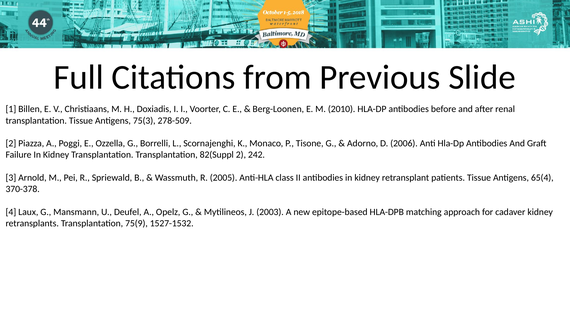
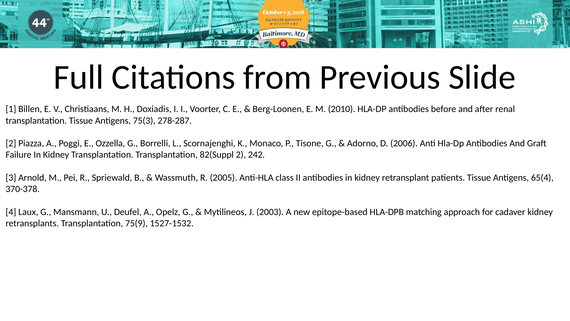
278-509: 278-509 -> 278-287
